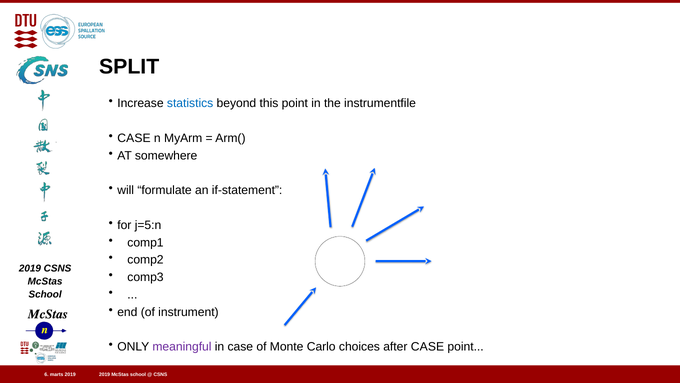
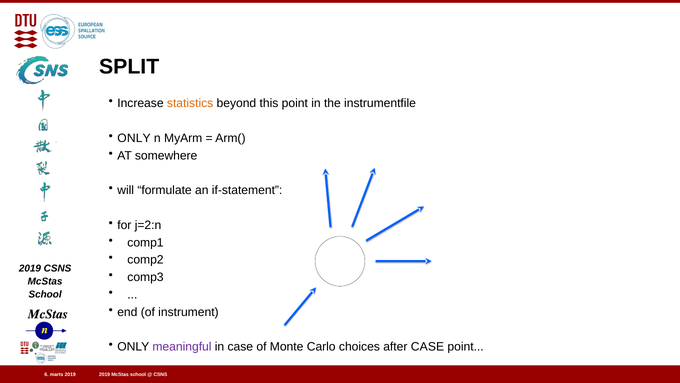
statistics colour: blue -> orange
CASE at (134, 138): CASE -> ONLY
j=5:n: j=5:n -> j=2:n
